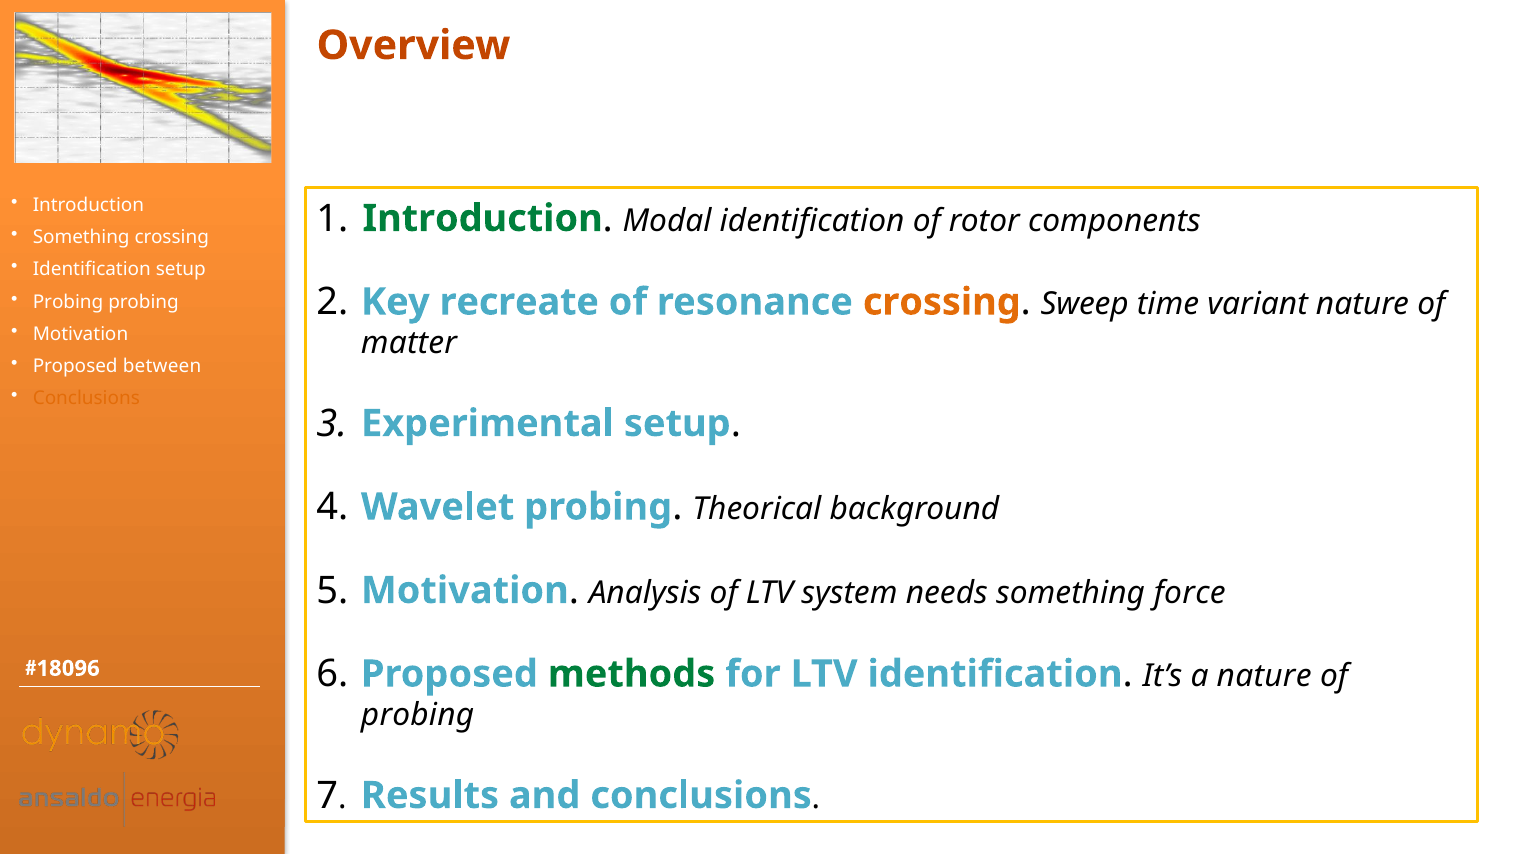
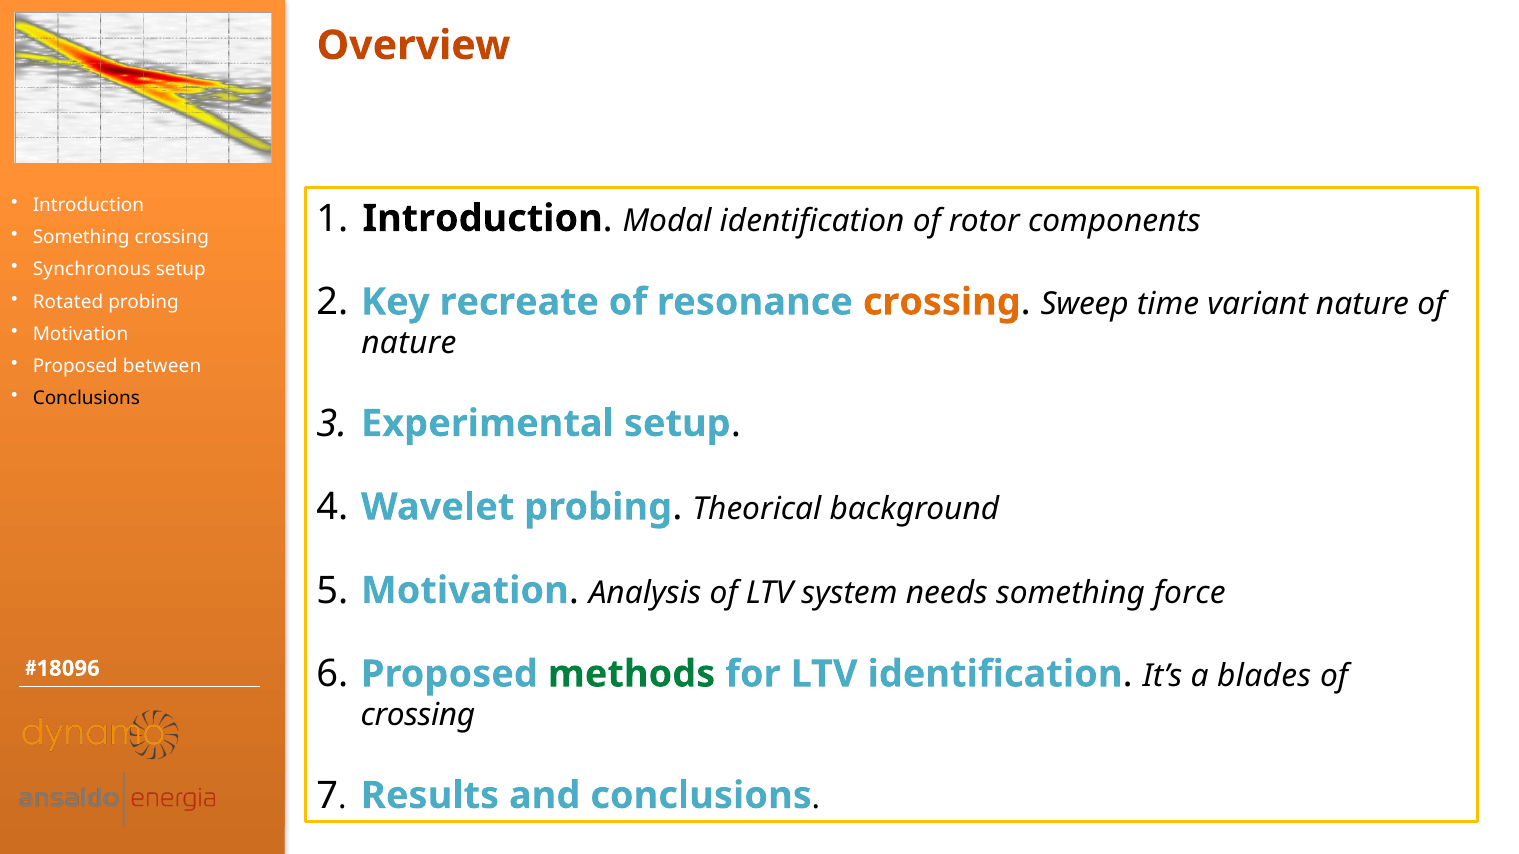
Introduction at (483, 219) colour: green -> black
Identification at (92, 270): Identification -> Synchronous
Probing at (68, 302): Probing -> Rotated
matter at (409, 343): matter -> nature
Conclusions at (86, 399) colour: orange -> black
a nature: nature -> blades
probing at (418, 716): probing -> crossing
